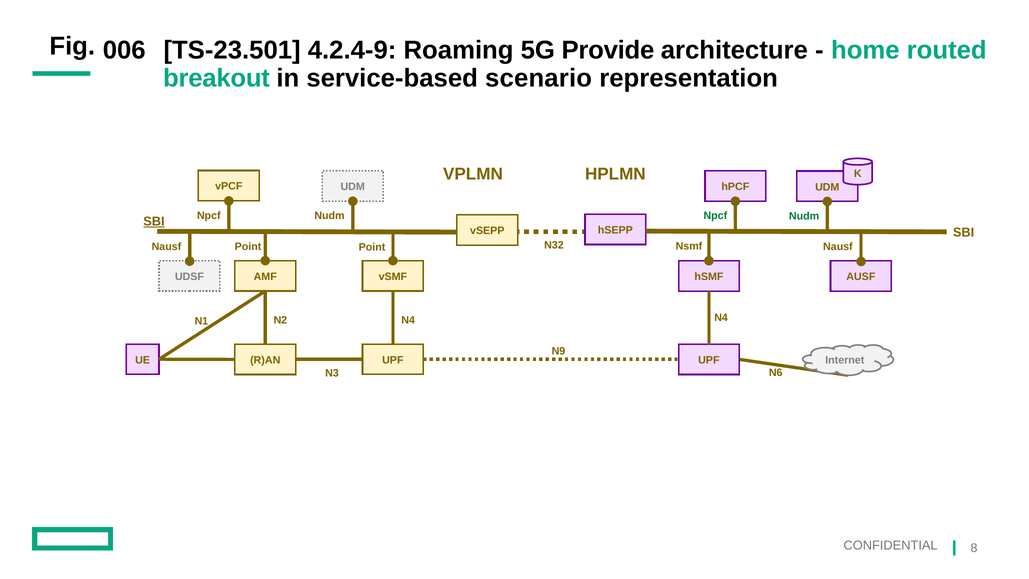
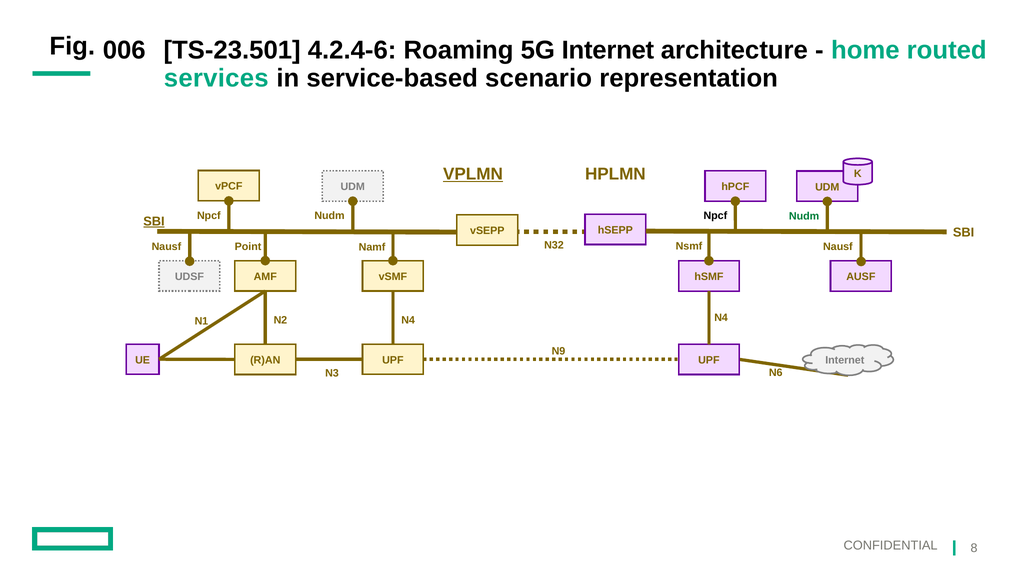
4.2.4-9: 4.2.4-9 -> 4.2.4-6
5G Provide: Provide -> Internet
breakout: breakout -> services
VPLMN underline: none -> present
Npcf at (715, 216) colour: green -> black
Point at (372, 247): Point -> Namf
